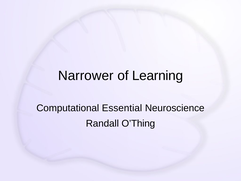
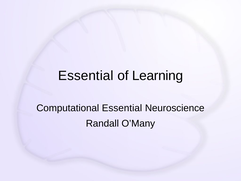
Narrower at (86, 76): Narrower -> Essential
O’Thing: O’Thing -> O’Many
